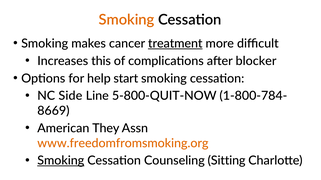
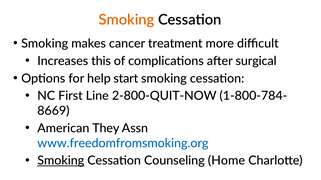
treatment underline: present -> none
blocker: blocker -> surgical
Side: Side -> First
5-800-QUIT-NOW: 5-800-QUIT-NOW -> 2-800-QUIT-NOW
www.freedomfromsmoking.org colour: orange -> blue
Sitting: Sitting -> Home
